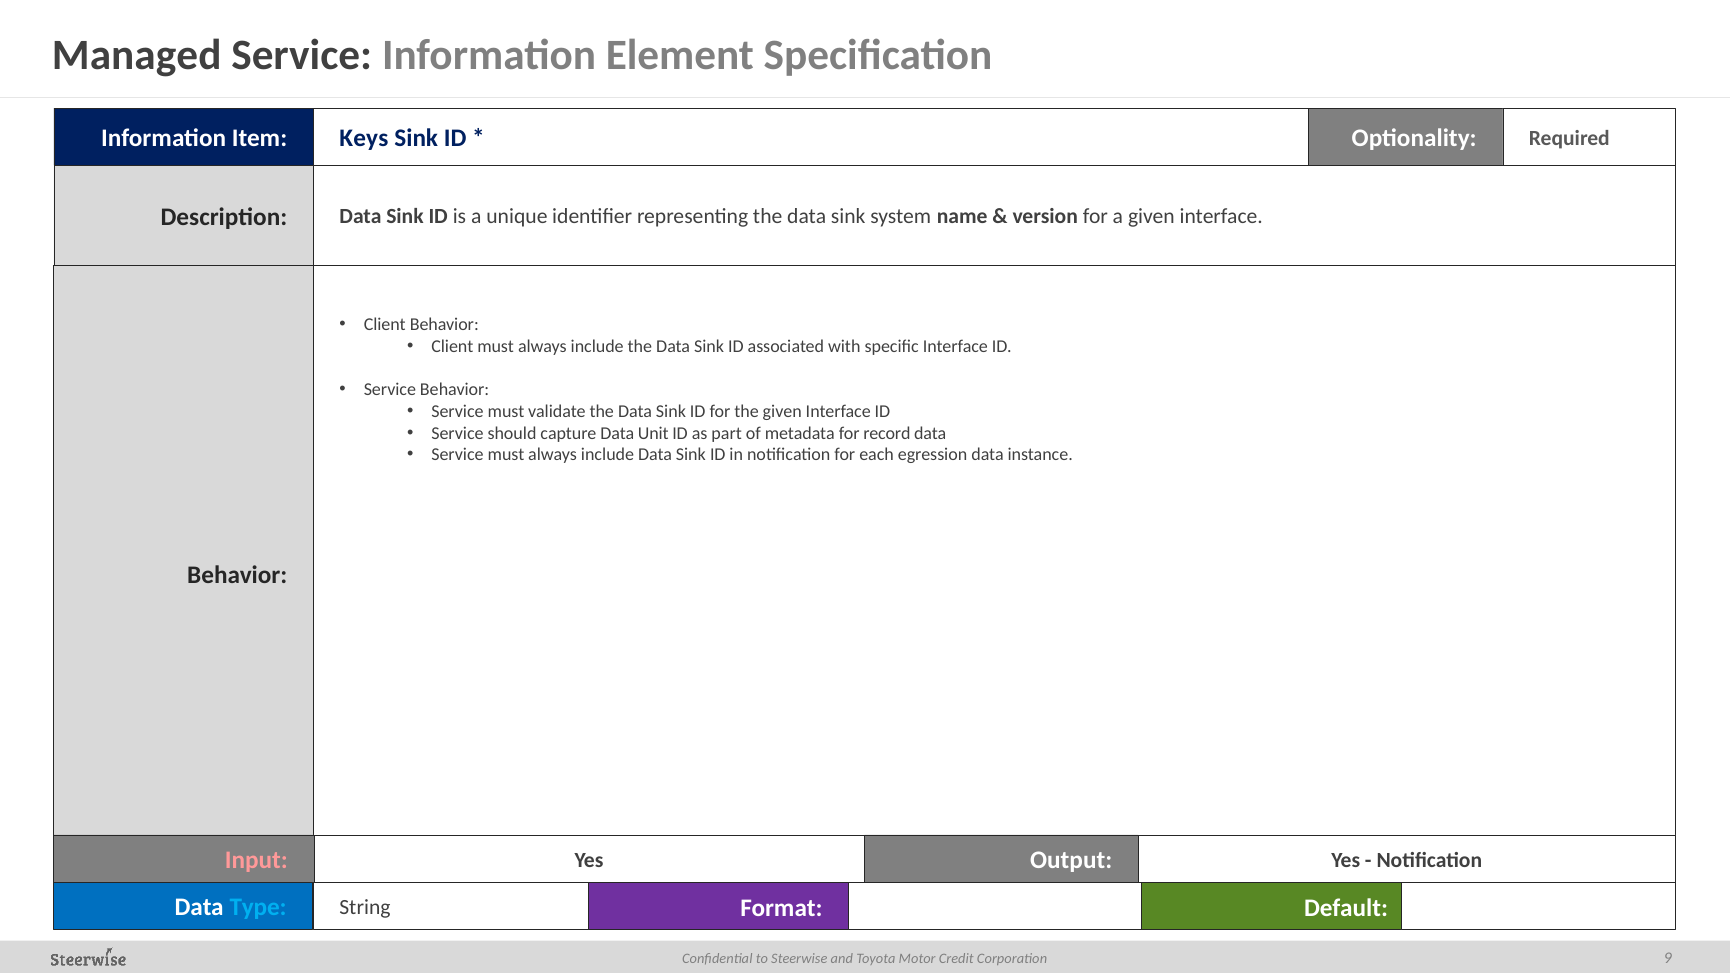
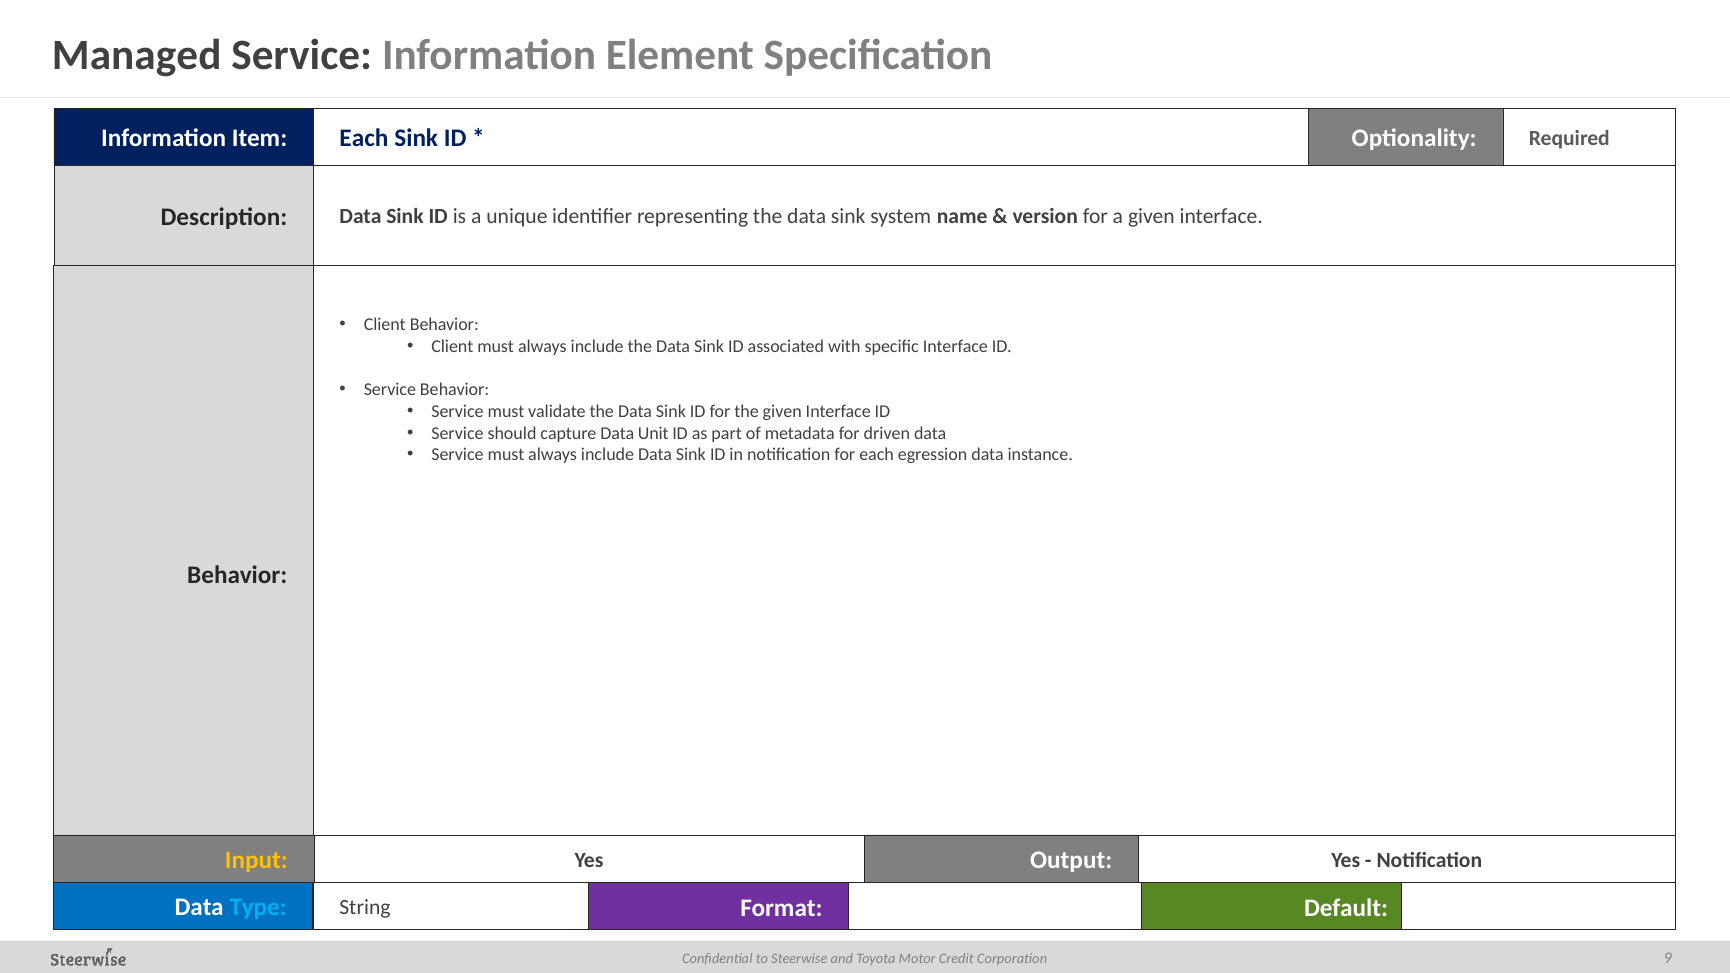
Keys at (364, 138): Keys -> Each
record: record -> driven
Input colour: pink -> yellow
